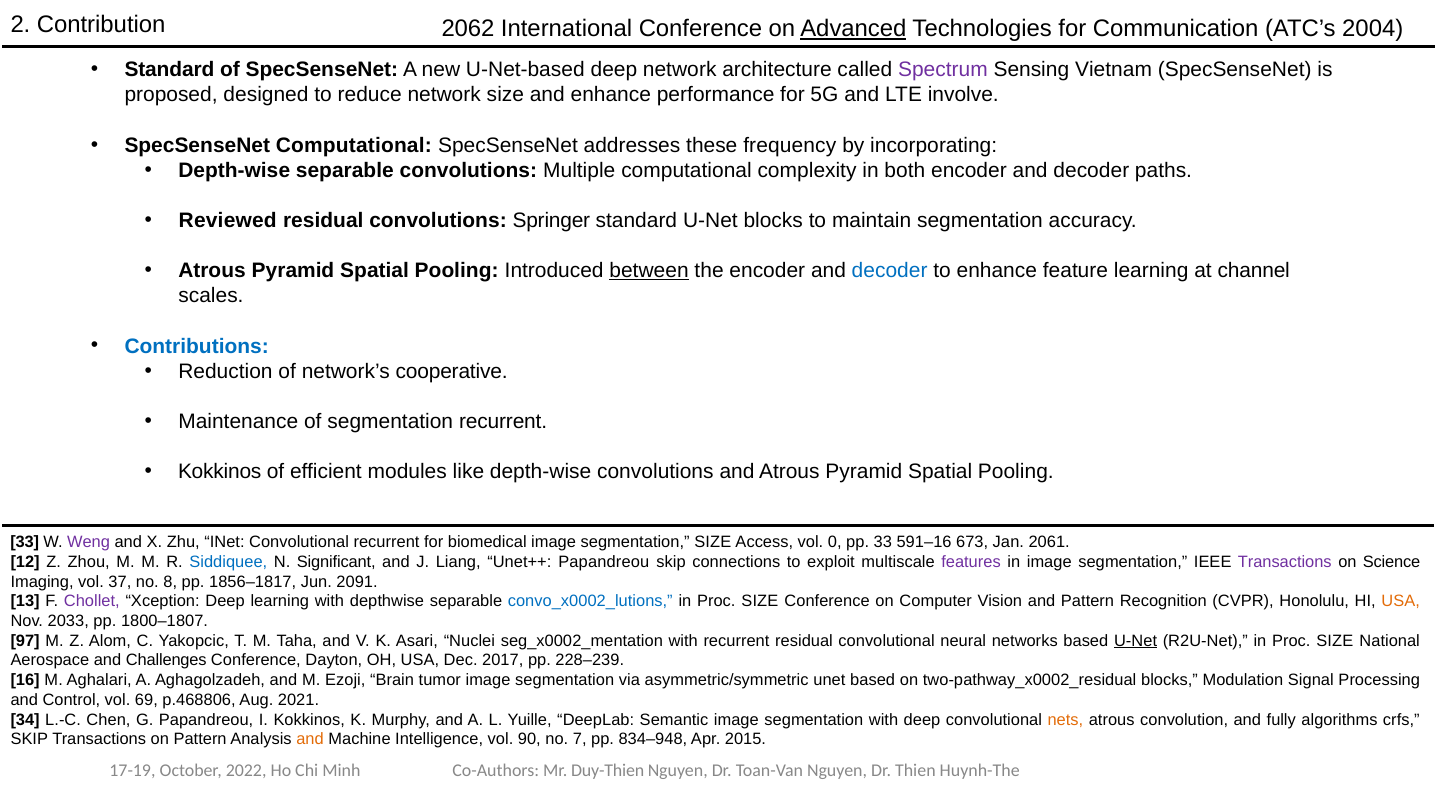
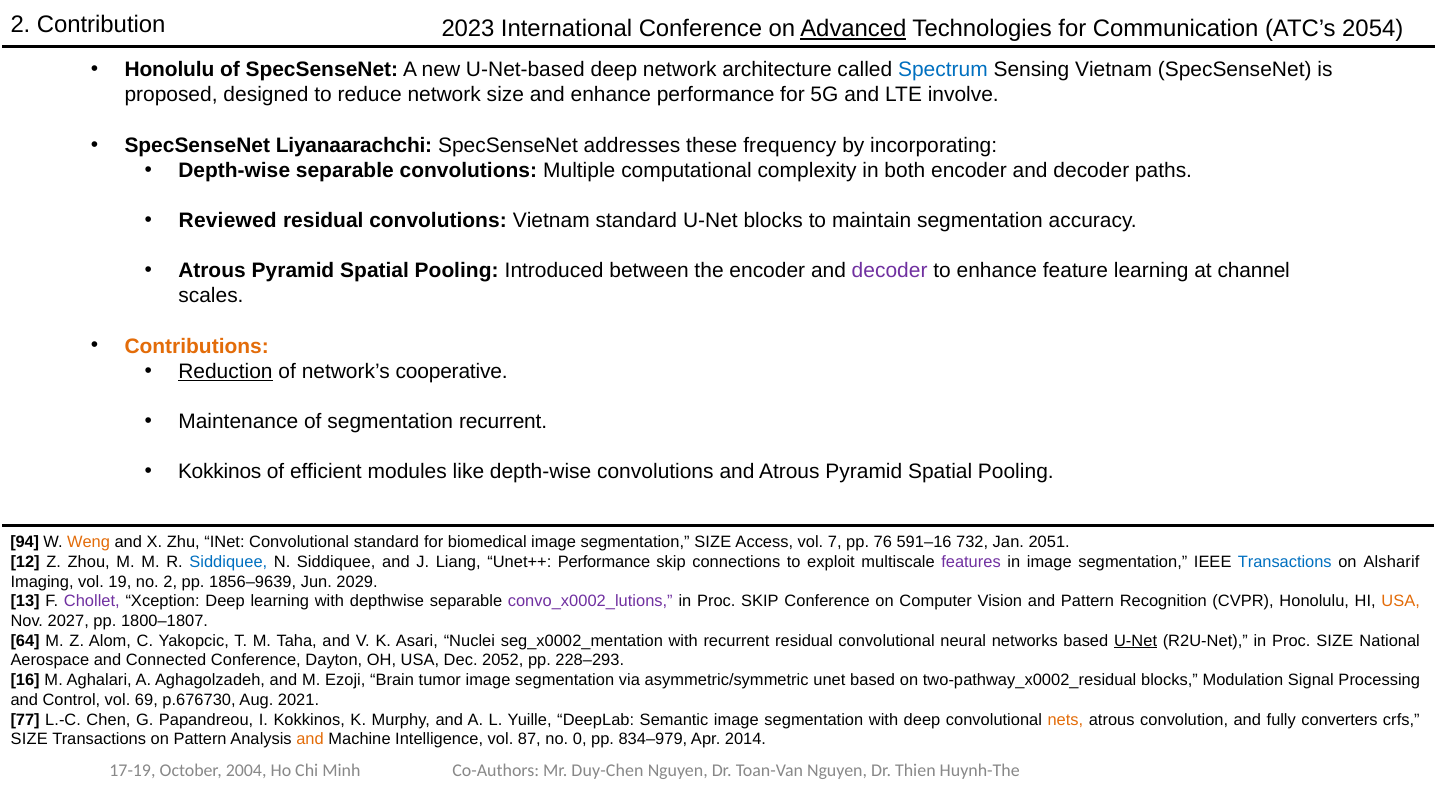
2062: 2062 -> 2023
2004: 2004 -> 2054
Standard at (169, 70): Standard -> Honolulu
Spectrum colour: purple -> blue
SpecSenseNet Computational: Computational -> Liyanaarachchi
convolutions Springer: Springer -> Vietnam
between underline: present -> none
decoder at (890, 271) colour: blue -> purple
Contributions colour: blue -> orange
Reduction underline: none -> present
33 at (25, 542): 33 -> 94
Weng colour: purple -> orange
Convolutional recurrent: recurrent -> standard
0: 0 -> 7
pp 33: 33 -> 76
673: 673 -> 732
2061: 2061 -> 2051
N Significant: Significant -> Siddiquee
Unet++ Papandreou: Papandreou -> Performance
Transactions at (1285, 562) colour: purple -> blue
Science: Science -> Alsharif
37: 37 -> 19
no 8: 8 -> 2
1856–1817: 1856–1817 -> 1856–9639
2091: 2091 -> 2029
convo_x0002_lutions colour: blue -> purple
SIZE at (760, 601): SIZE -> SKIP
2033: 2033 -> 2027
97: 97 -> 64
Challenges: Challenges -> Connected
2017: 2017 -> 2052
228–239: 228–239 -> 228–293
p.468806: p.468806 -> p.676730
34: 34 -> 77
algorithms: algorithms -> converters
SKIP at (29, 740): SKIP -> SIZE
90: 90 -> 87
7: 7 -> 0
834–948: 834–948 -> 834–979
2015: 2015 -> 2014
2022: 2022 -> 2004
Duy-Thien: Duy-Thien -> Duy-Chen
